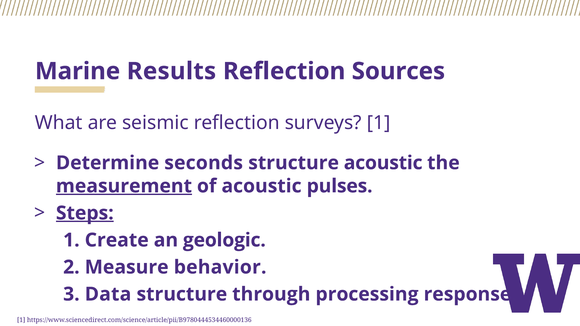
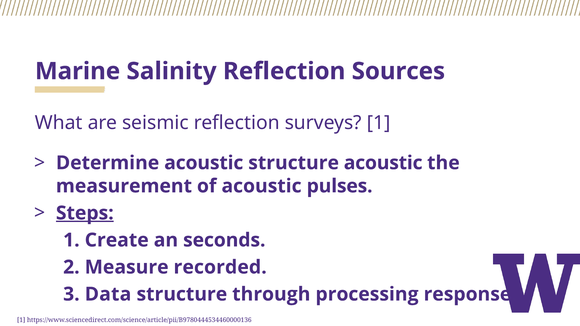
Results: Results -> Salinity
Determine seconds: seconds -> acoustic
measurement underline: present -> none
geologic: geologic -> seconds
behavior: behavior -> recorded
